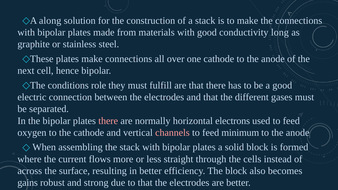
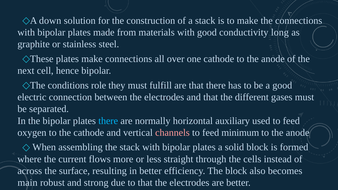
along: along -> down
there at (108, 121) colour: pink -> light blue
electrons: electrons -> auxiliary
gains: gains -> main
